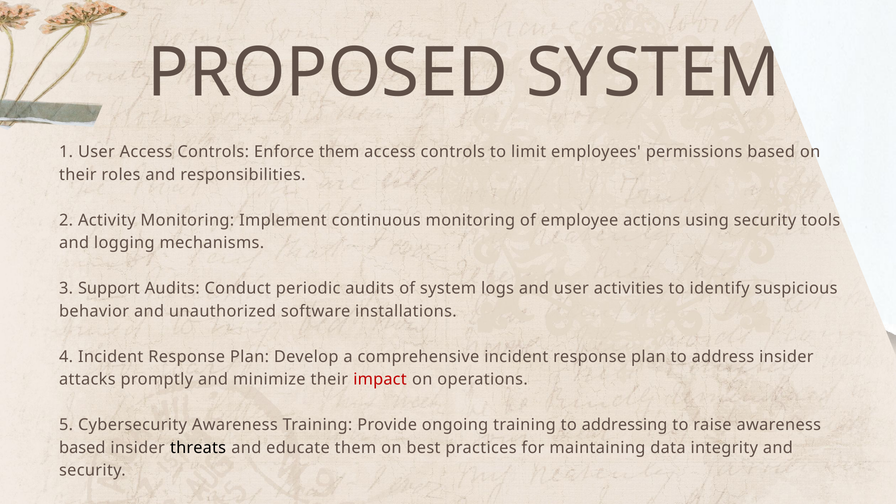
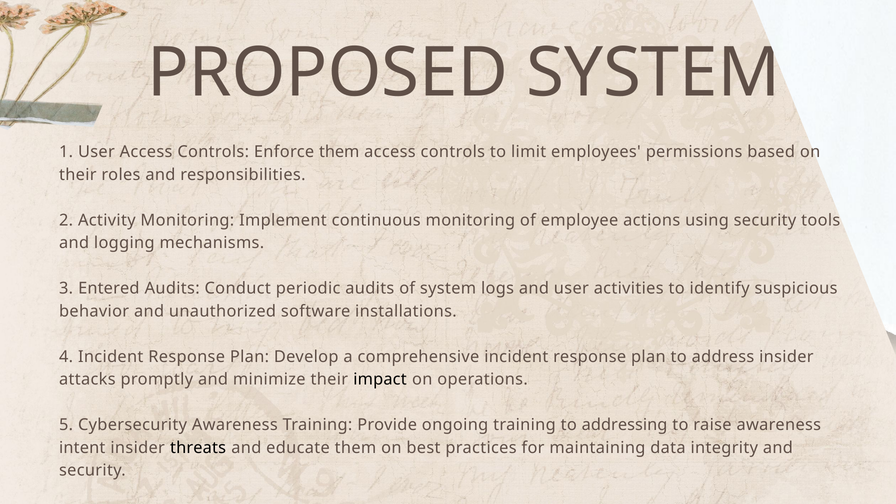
Support: Support -> Entered
impact colour: red -> black
based at (82, 448): based -> intent
